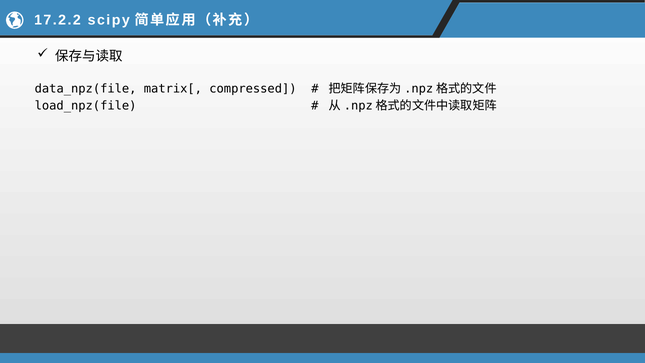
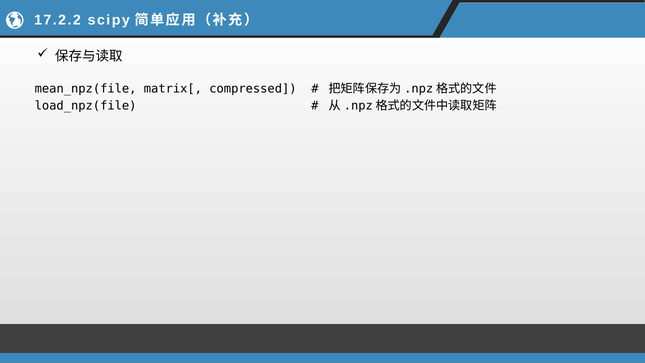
data_npz(file: data_npz(file -> mean_npz(file
